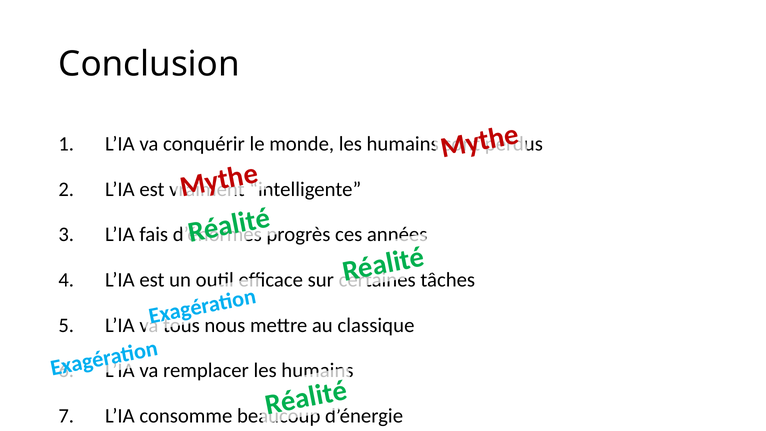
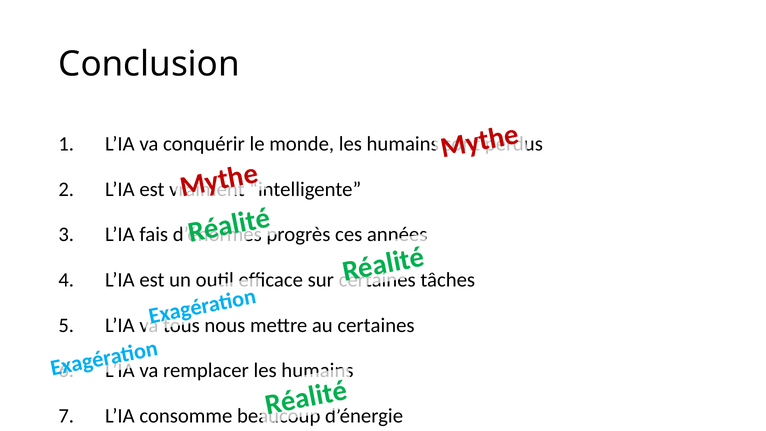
au classique: classique -> certaines
